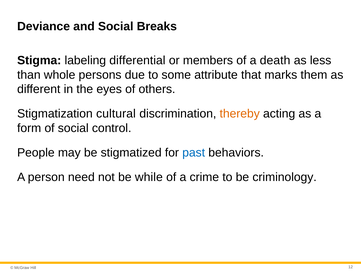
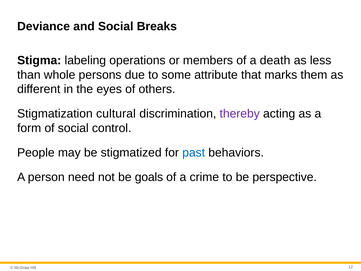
differential: differential -> operations
thereby colour: orange -> purple
while: while -> goals
criminology: criminology -> perspective
